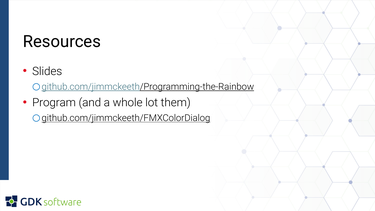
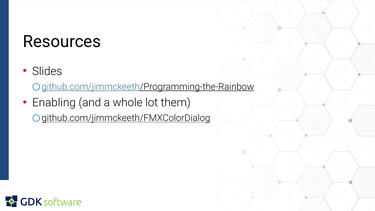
Program: Program -> Enabling
